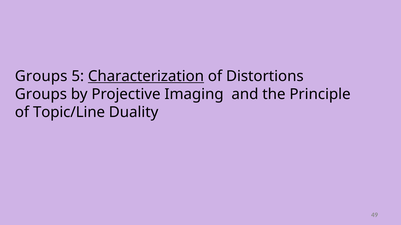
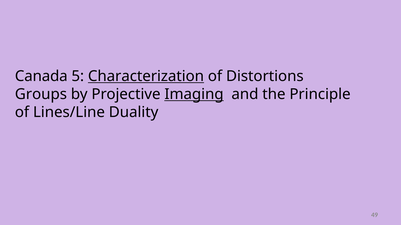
Groups at (41, 76): Groups -> Canada
Imaging underline: none -> present
Topic/Line: Topic/Line -> Lines/Line
